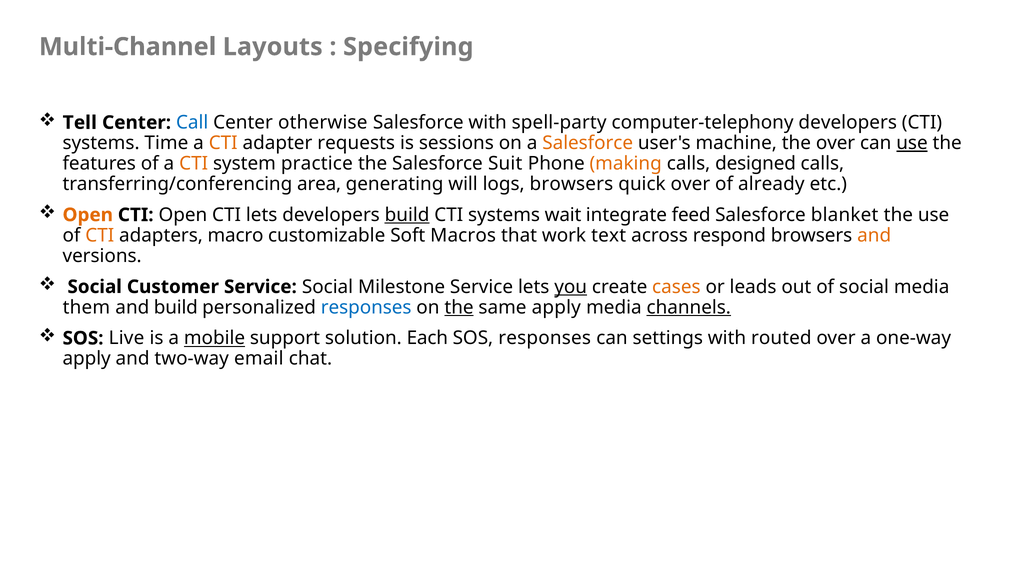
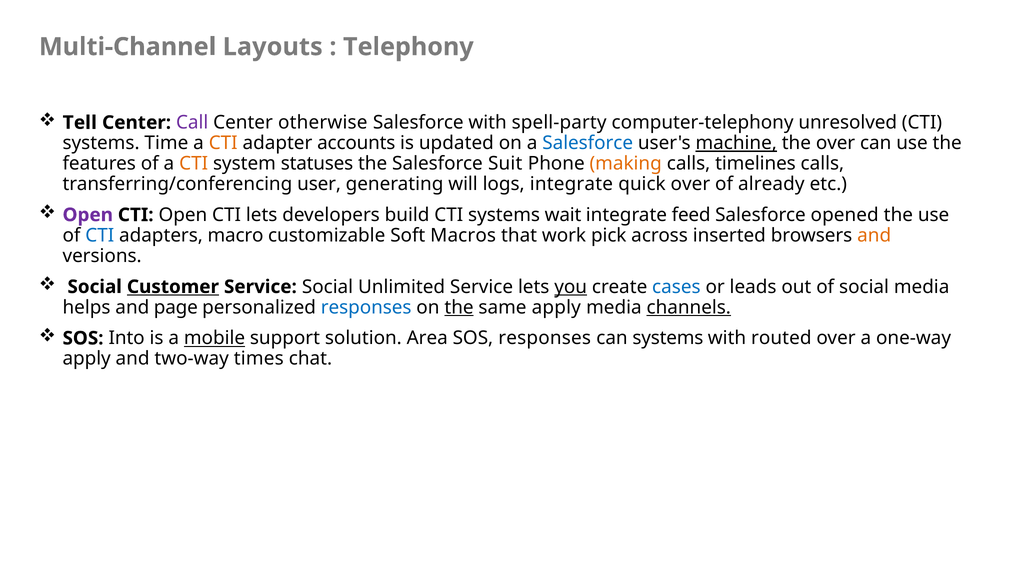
Specifying: Specifying -> Telephony
Call colour: blue -> purple
computer-telephony developers: developers -> unresolved
requests: requests -> accounts
sessions: sessions -> updated
Salesforce at (588, 143) colour: orange -> blue
machine underline: none -> present
use at (912, 143) underline: present -> none
practice: practice -> statuses
designed: designed -> timelines
area: area -> user
logs browsers: browsers -> integrate
Open at (88, 215) colour: orange -> purple
build at (407, 215) underline: present -> none
blanket: blanket -> opened
CTI at (100, 235) colour: orange -> blue
text: text -> pick
respond: respond -> inserted
Customer underline: none -> present
Milestone: Milestone -> Unlimited
cases colour: orange -> blue
them: them -> helps
and build: build -> page
Live: Live -> Into
Each: Each -> Area
can settings: settings -> systems
email: email -> times
